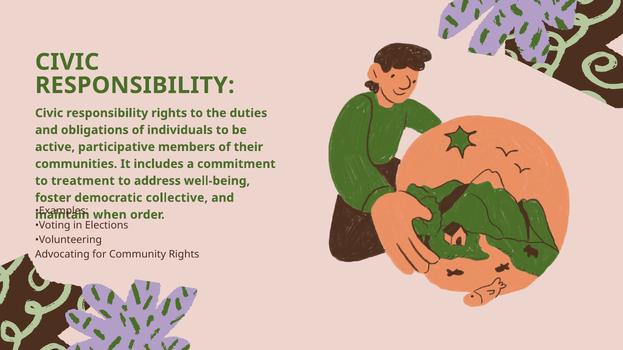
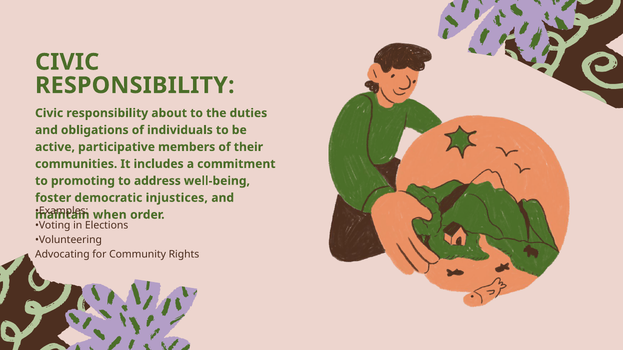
responsibility rights: rights -> about
treatment: treatment -> promoting
collective: collective -> injustices
